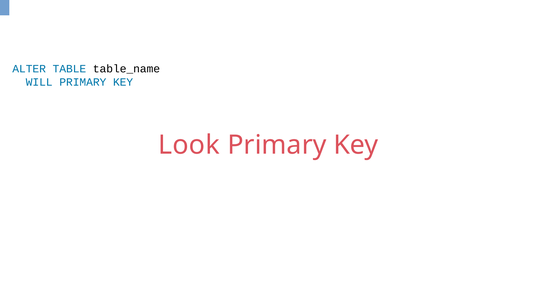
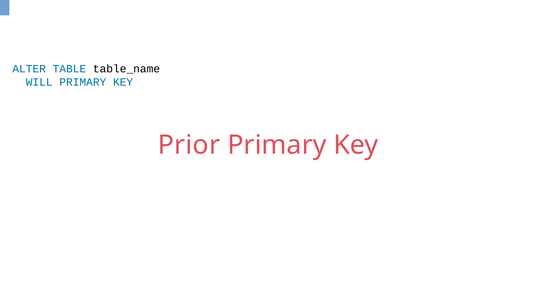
Look: Look -> Prior
